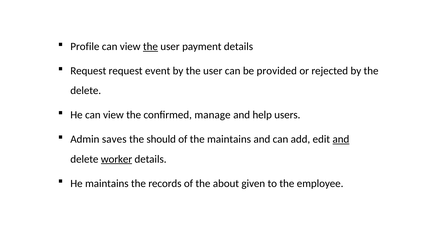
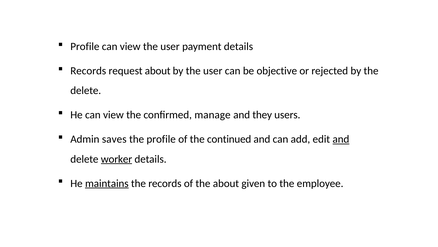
the at (150, 46) underline: present -> none
Request at (88, 71): Request -> Records
request event: event -> about
provided: provided -> objective
help: help -> they
the should: should -> profile
the maintains: maintains -> continued
maintains at (107, 183) underline: none -> present
